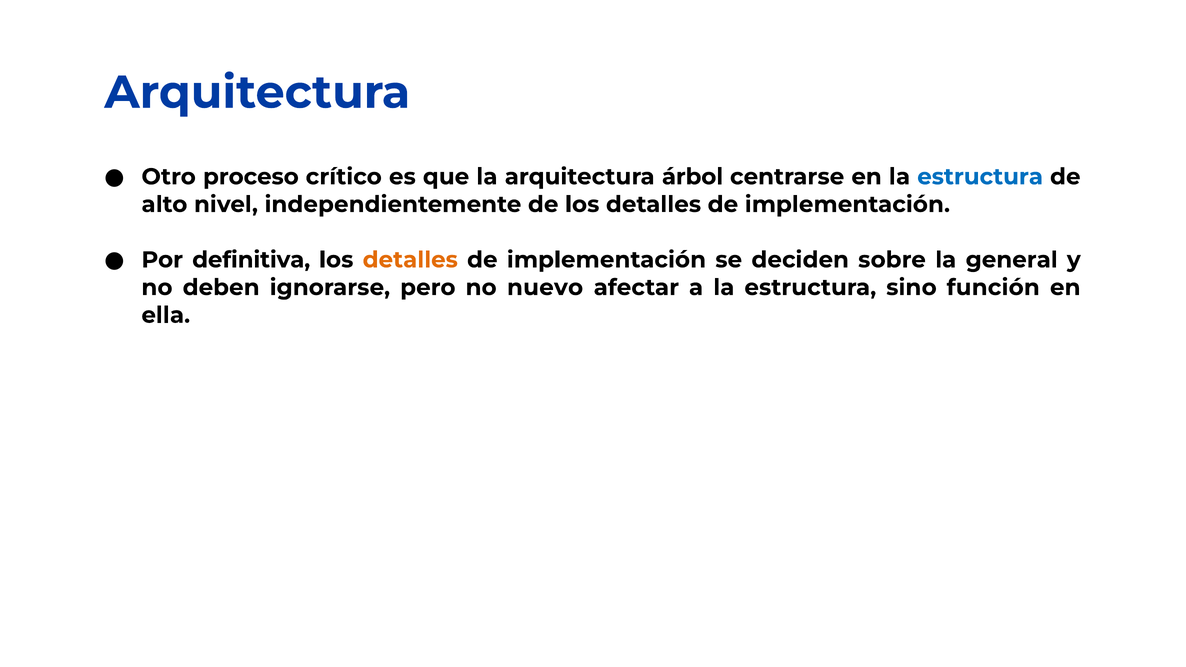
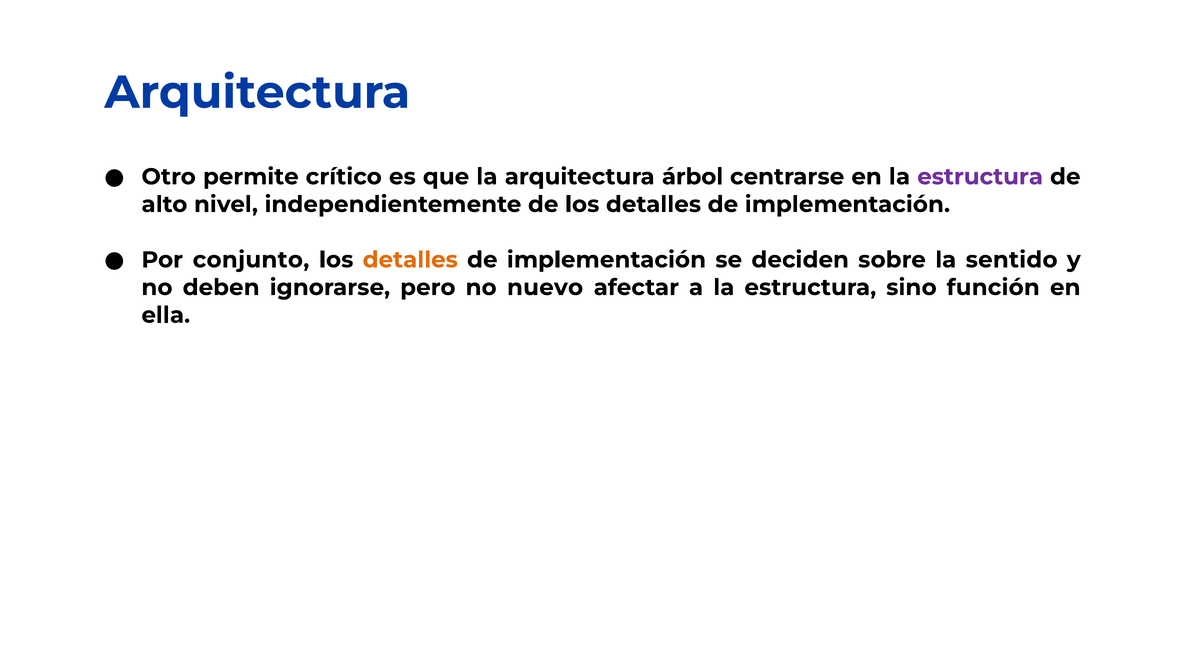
proceso: proceso -> permite
estructura at (980, 177) colour: blue -> purple
definitiva: definitiva -> conjunto
general: general -> sentido
